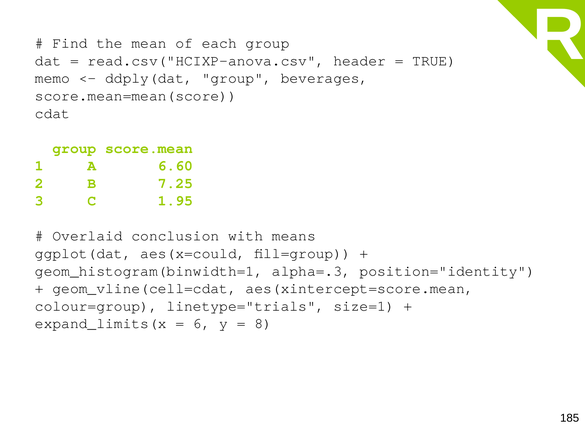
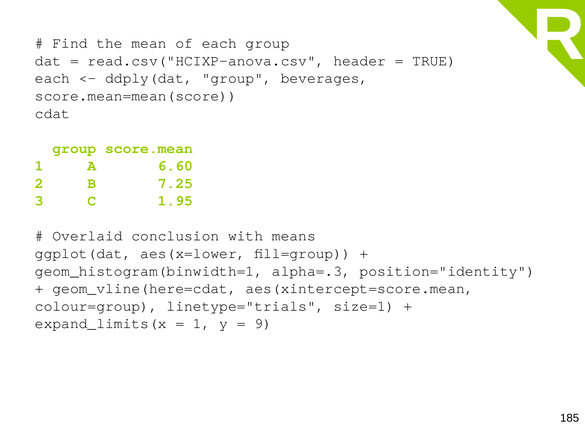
memo at (53, 78): memo -> each
aes(x=could: aes(x=could -> aes(x=lower
geom_vline(cell=cdat: geom_vline(cell=cdat -> geom_vline(here=cdat
6 at (202, 324): 6 -> 1
8: 8 -> 9
